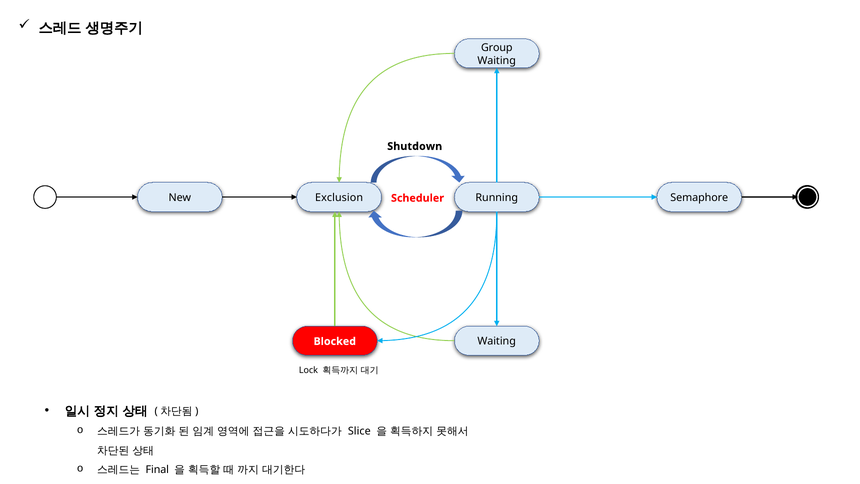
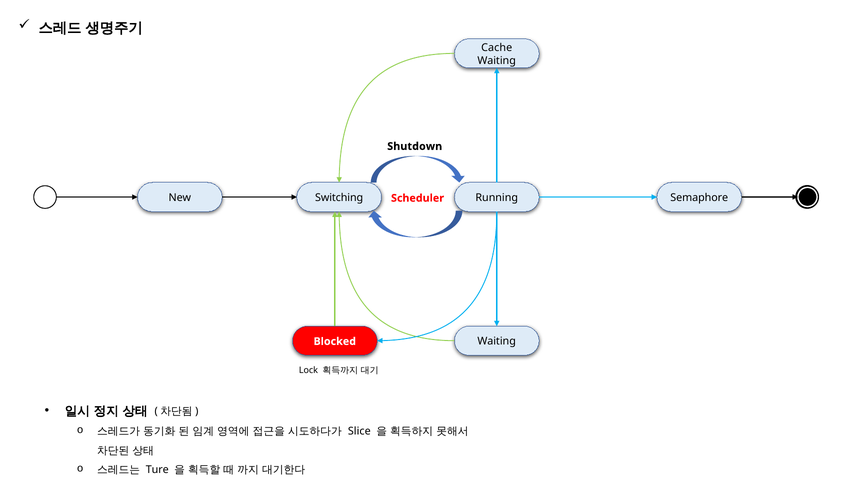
Group: Group -> Cache
Exclusion: Exclusion -> Switching
Final: Final -> Ture
